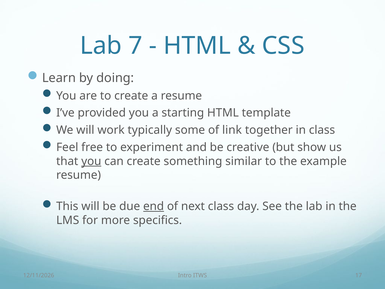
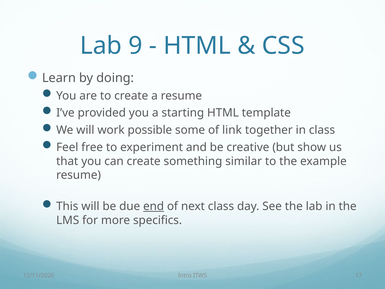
7: 7 -> 9
typically: typically -> possible
you at (91, 161) underline: present -> none
